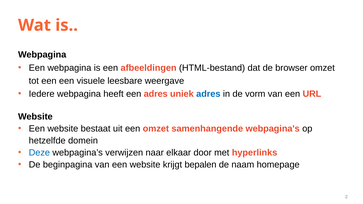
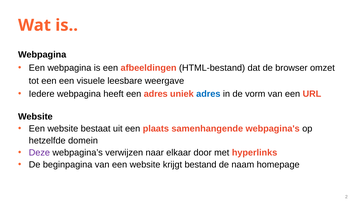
een omzet: omzet -> plaats
Deze colour: blue -> purple
bepalen: bepalen -> bestand
